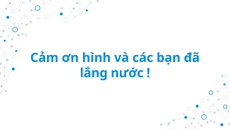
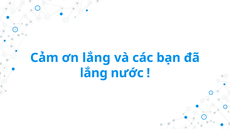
ơn hình: hình -> lắng
